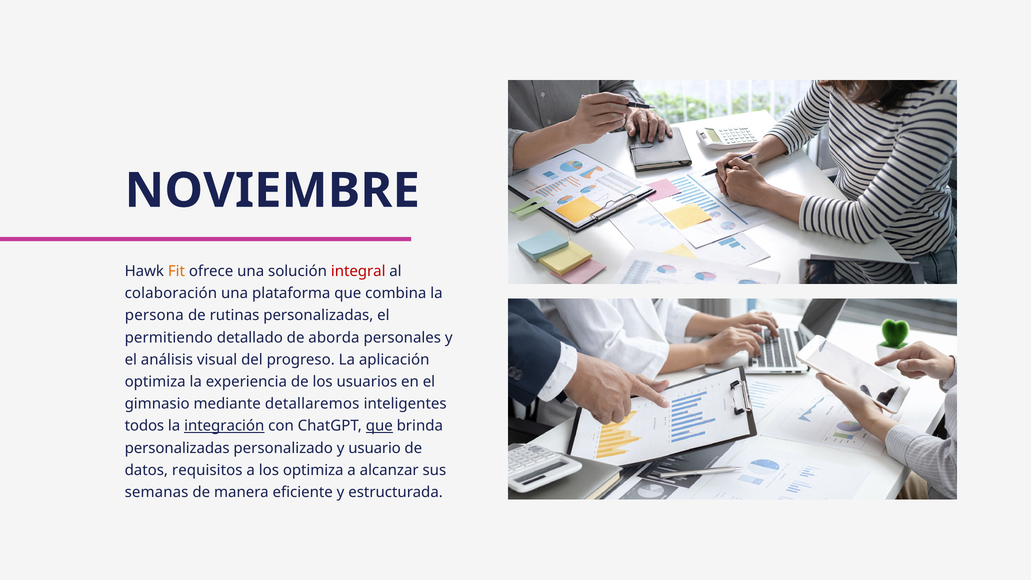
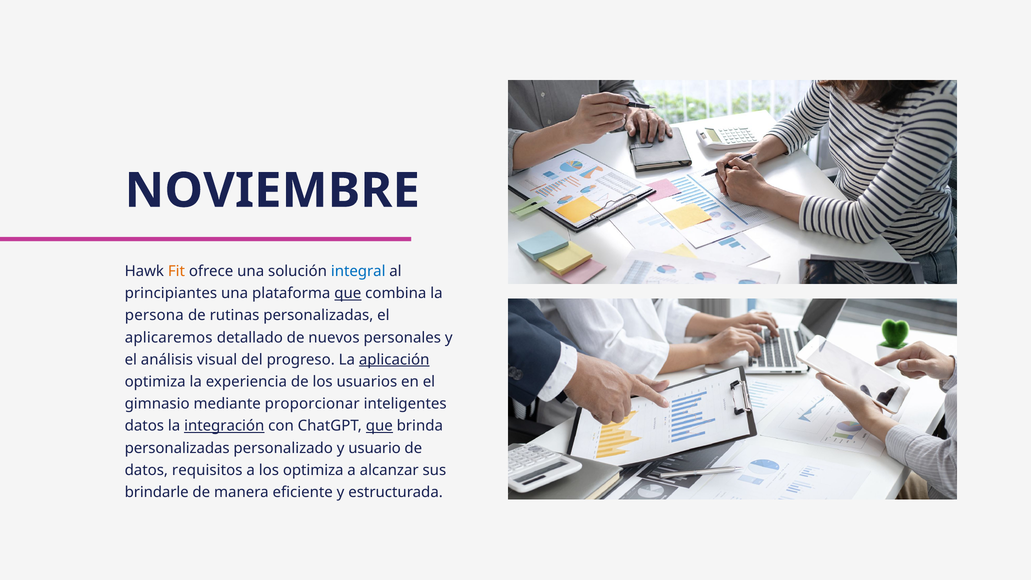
integral colour: red -> blue
colaboración: colaboración -> principiantes
que at (348, 293) underline: none -> present
permitiendo: permitiendo -> aplicaremos
aborda: aborda -> nuevos
aplicación underline: none -> present
detallaremos: detallaremos -> proporcionar
todos at (144, 426): todos -> datos
semanas: semanas -> brindarle
